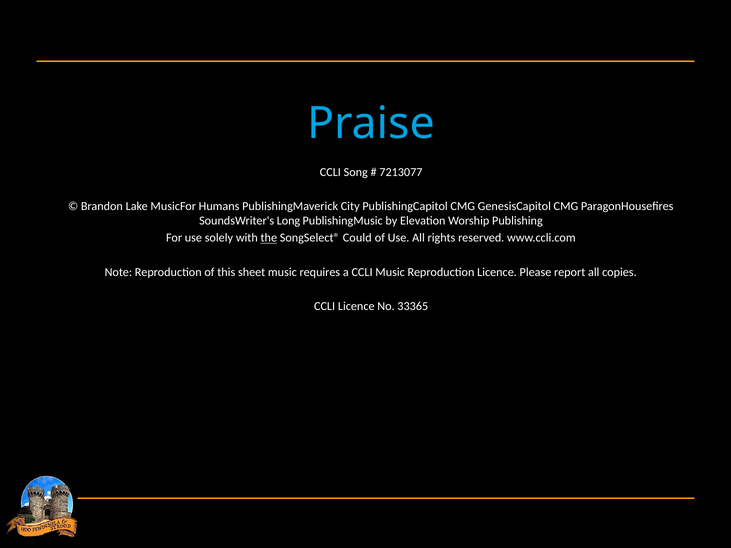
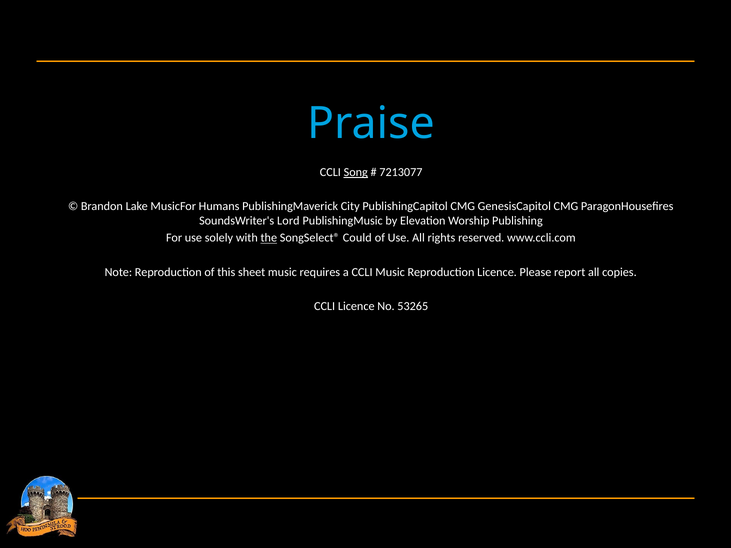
Song underline: none -> present
Long: Long -> Lord
33365: 33365 -> 53265
